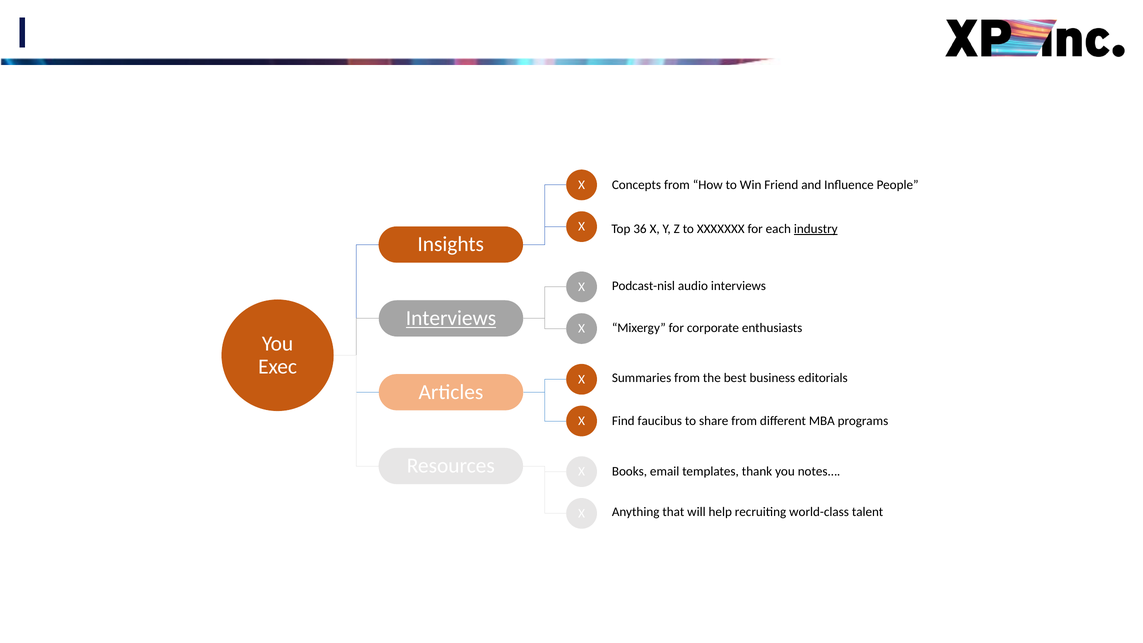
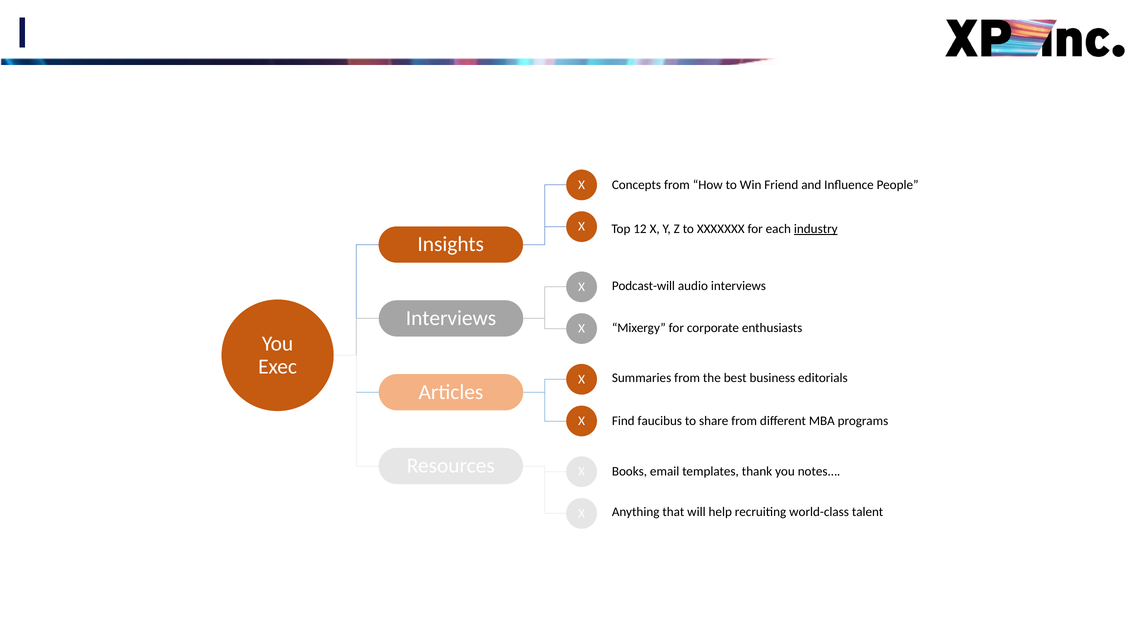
36: 36 -> 12
Podcast-nisl: Podcast-nisl -> Podcast-will
Interviews at (451, 318) underline: present -> none
